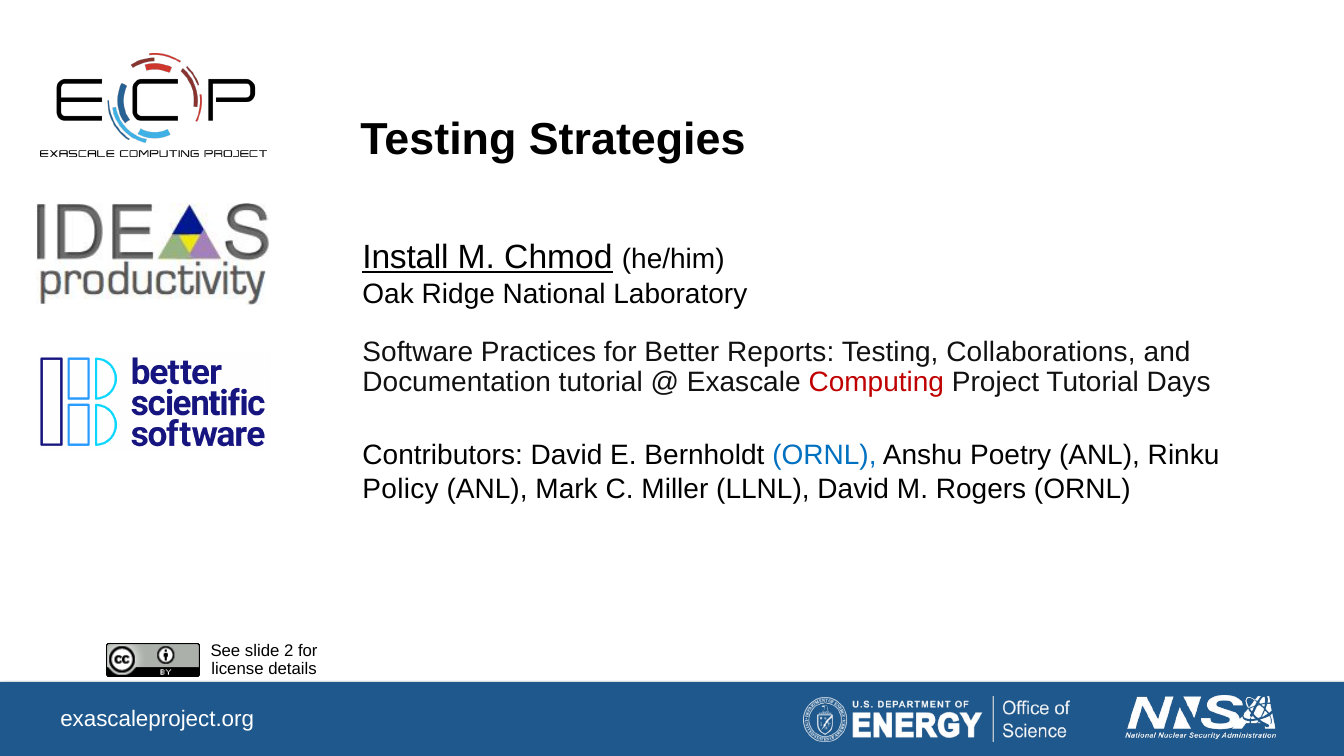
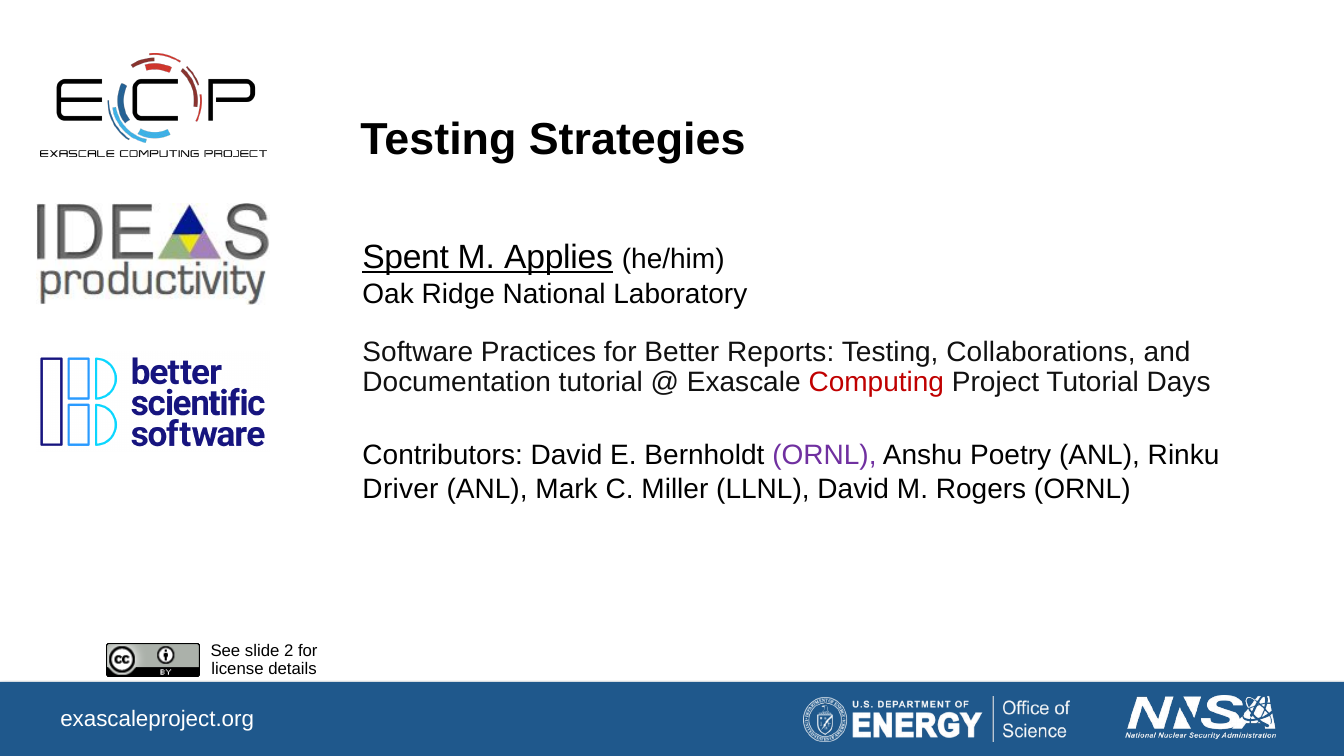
Install: Install -> Spent
Chmod: Chmod -> Applies
ORNL at (824, 456) colour: blue -> purple
Policy: Policy -> Driver
